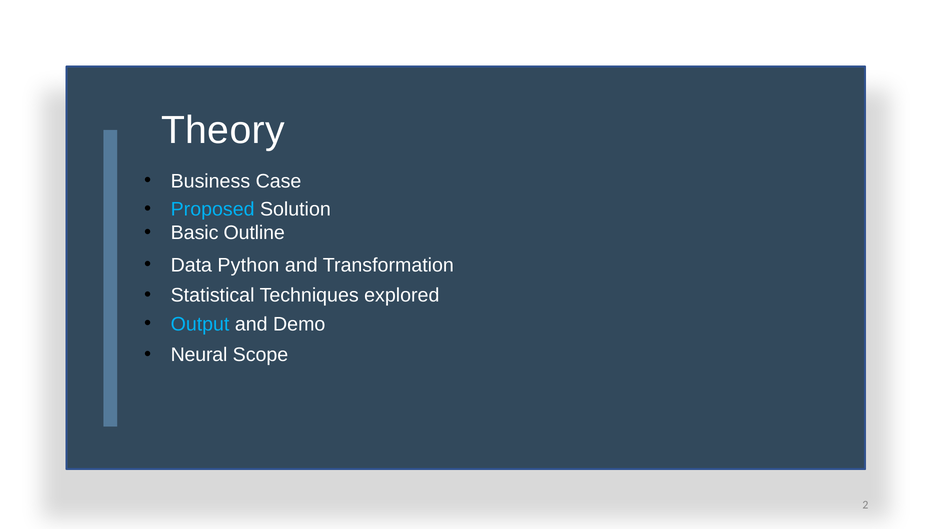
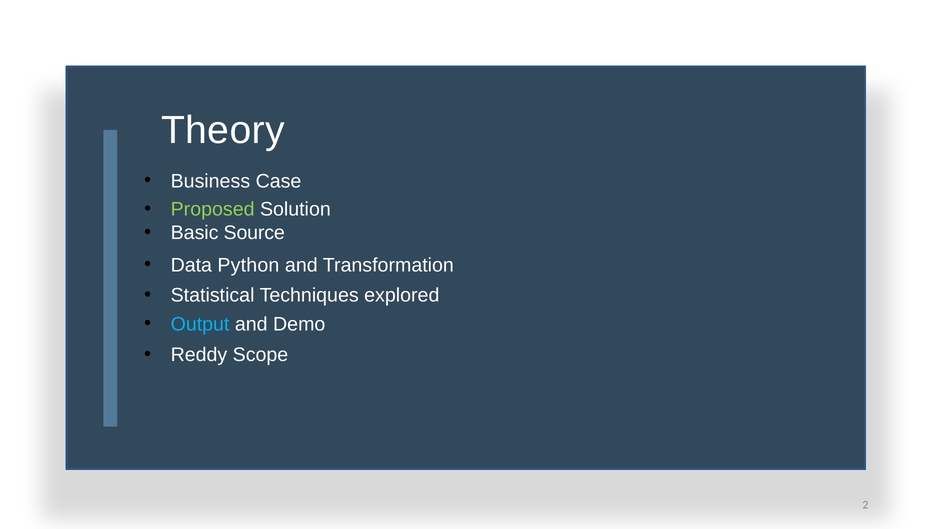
Proposed colour: light blue -> light green
Outline: Outline -> Source
Neural: Neural -> Reddy
